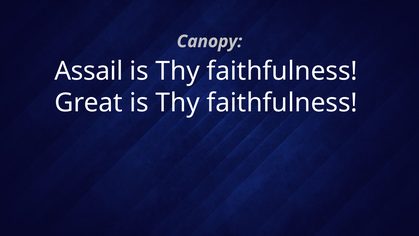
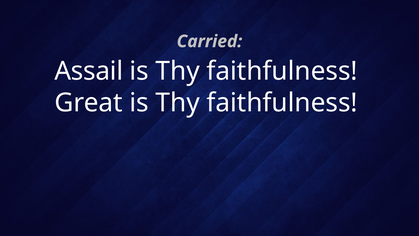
Canopy: Canopy -> Carried
